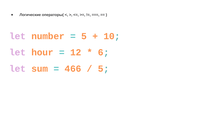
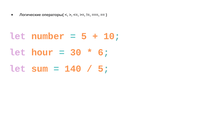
12: 12 -> 30
466: 466 -> 140
